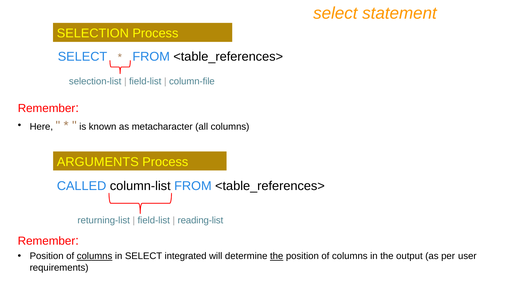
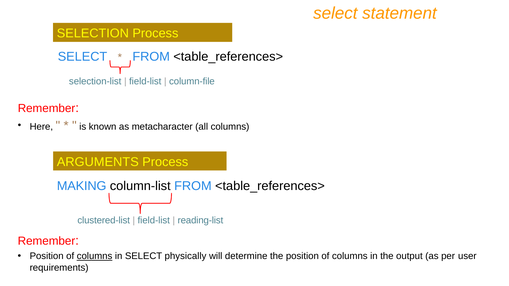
CALLED: CALLED -> MAKING
returning-list: returning-list -> clustered-list
integrated: integrated -> physically
the at (277, 256) underline: present -> none
